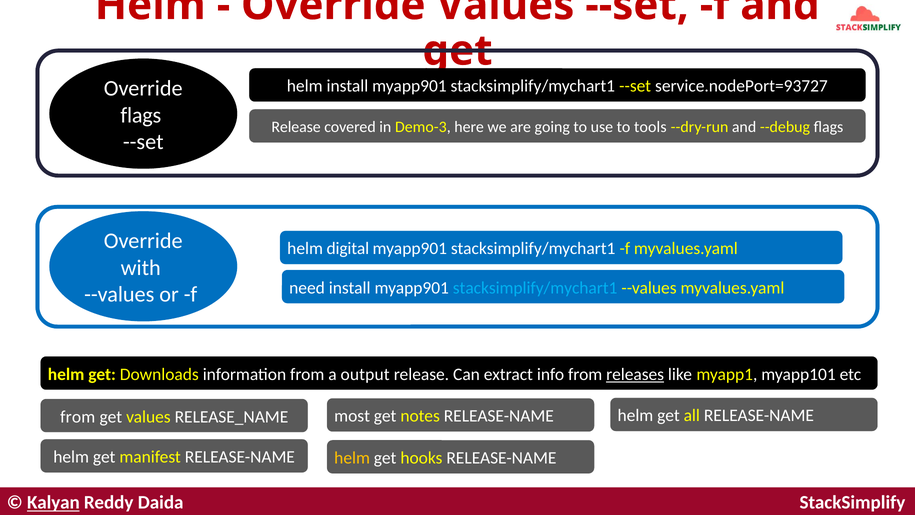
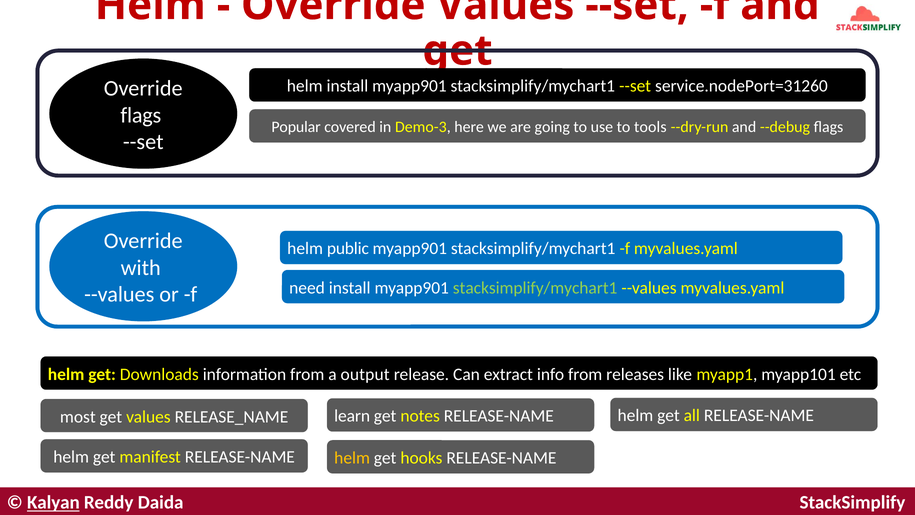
service.nodePort=93727: service.nodePort=93727 -> service.nodePort=31260
Release at (296, 127): Release -> Popular
digital: digital -> public
stacksimplify/mychart1 at (535, 288) colour: light blue -> light green
releases underline: present -> none
most: most -> learn
from at (78, 417): from -> most
